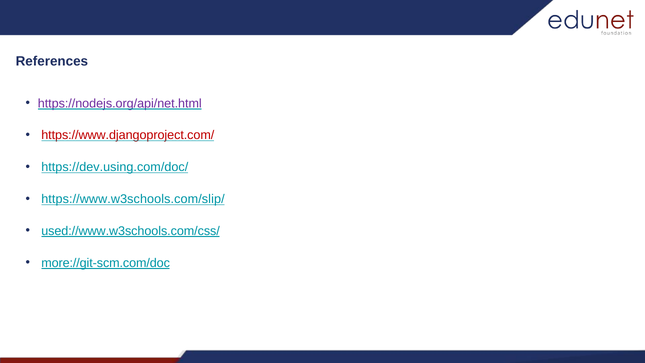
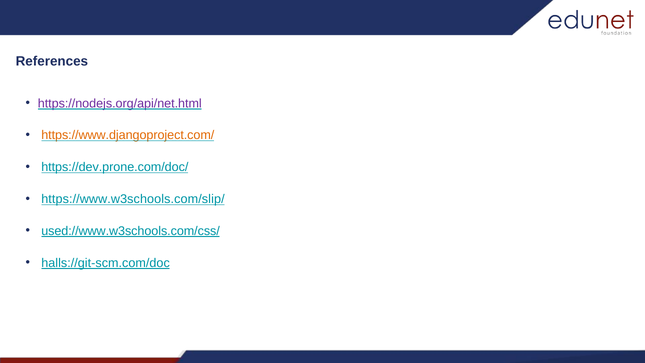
https://www.djangoproject.com/ colour: red -> orange
https://dev.using.com/doc/: https://dev.using.com/doc/ -> https://dev.prone.com/doc/
more://git-scm.com/doc: more://git-scm.com/doc -> halls://git-scm.com/doc
